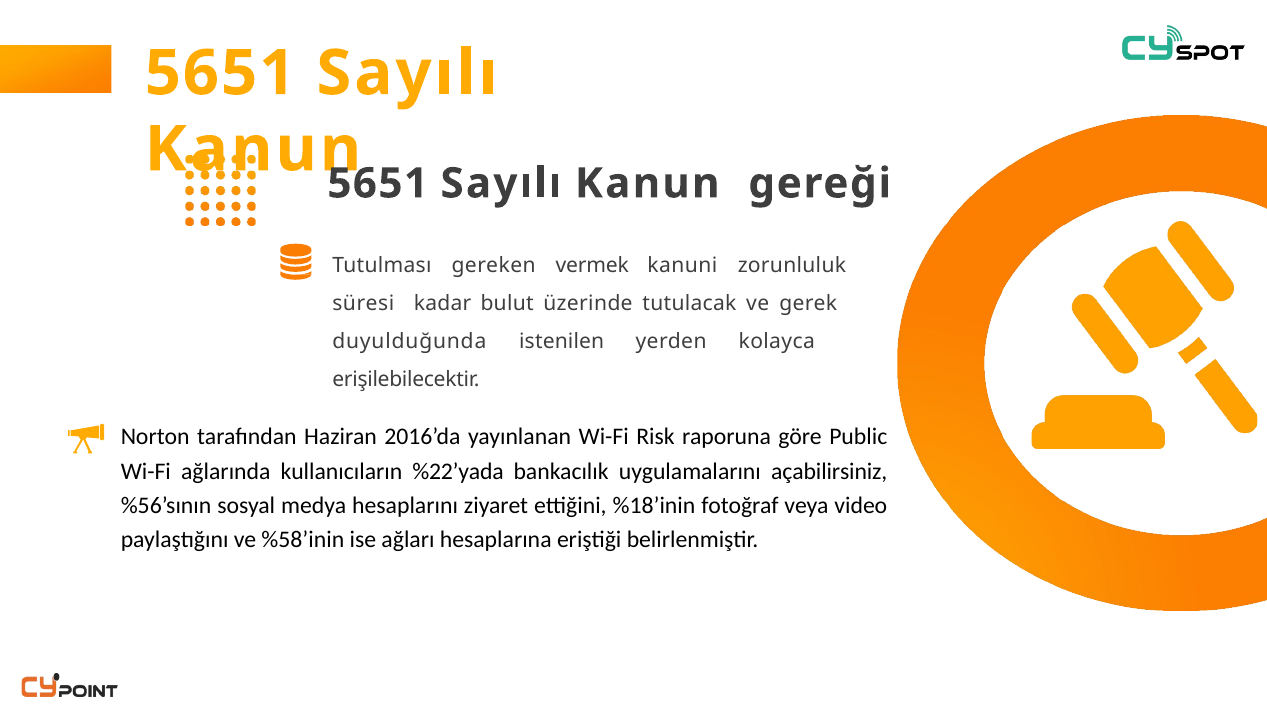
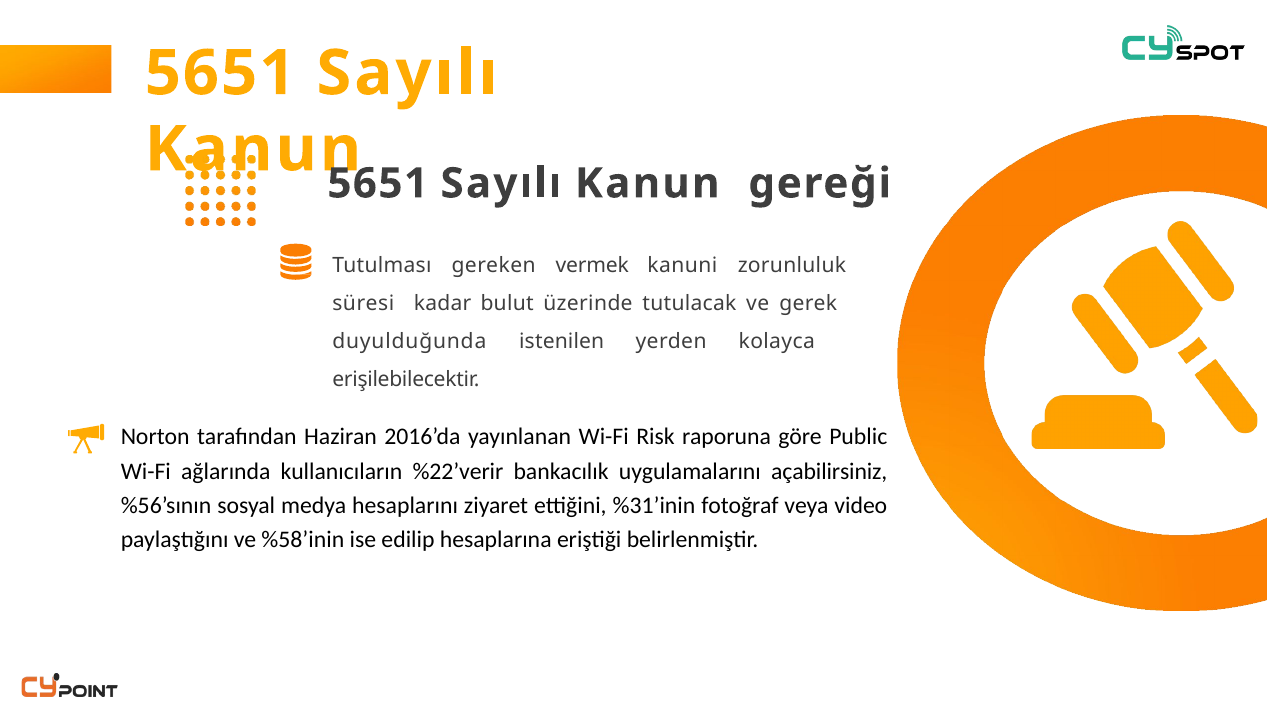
%22’yada: %22’yada -> %22’verir
%18’inin: %18’inin -> %31’inin
ağları: ağları -> edilip
